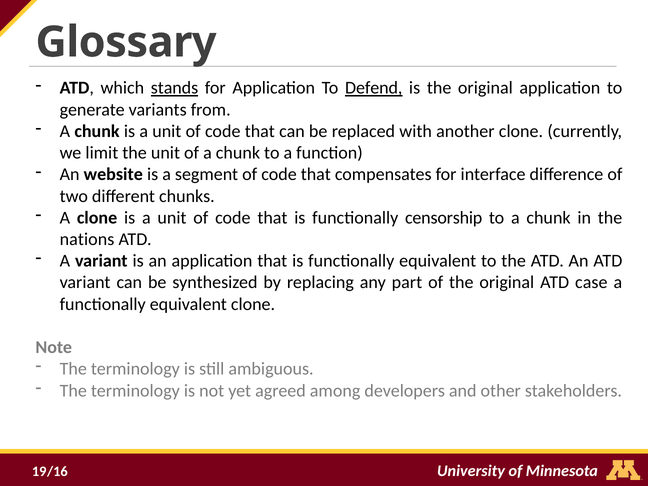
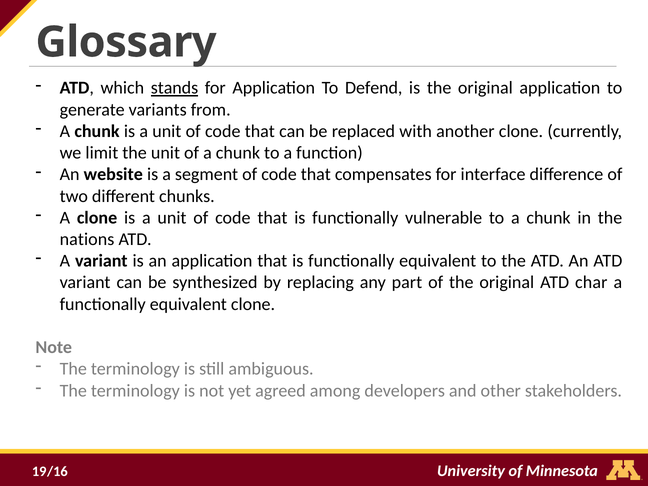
Defend underline: present -> none
censorship: censorship -> vulnerable
case: case -> char
